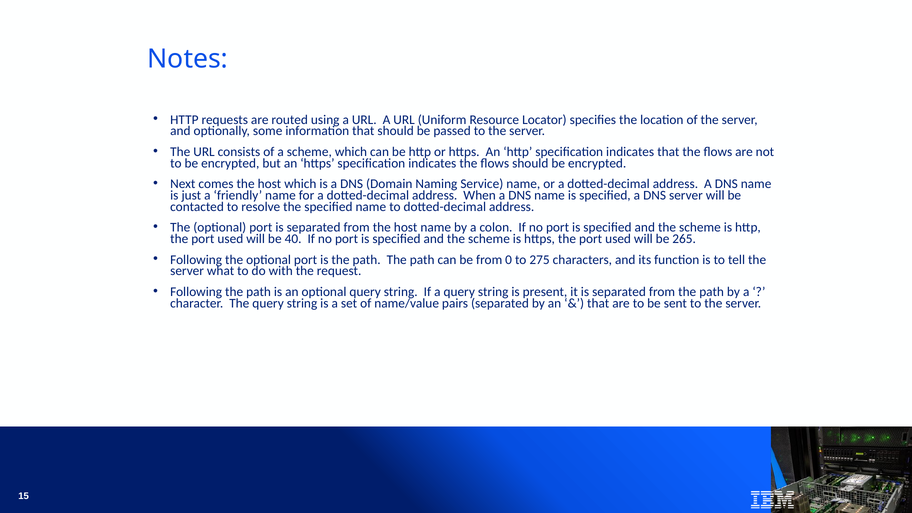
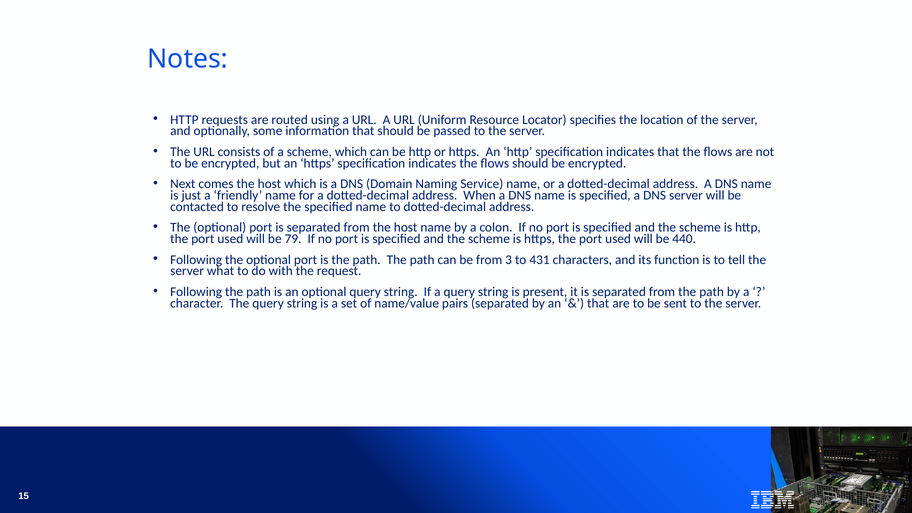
40: 40 -> 79
265: 265 -> 440
0: 0 -> 3
275: 275 -> 431
